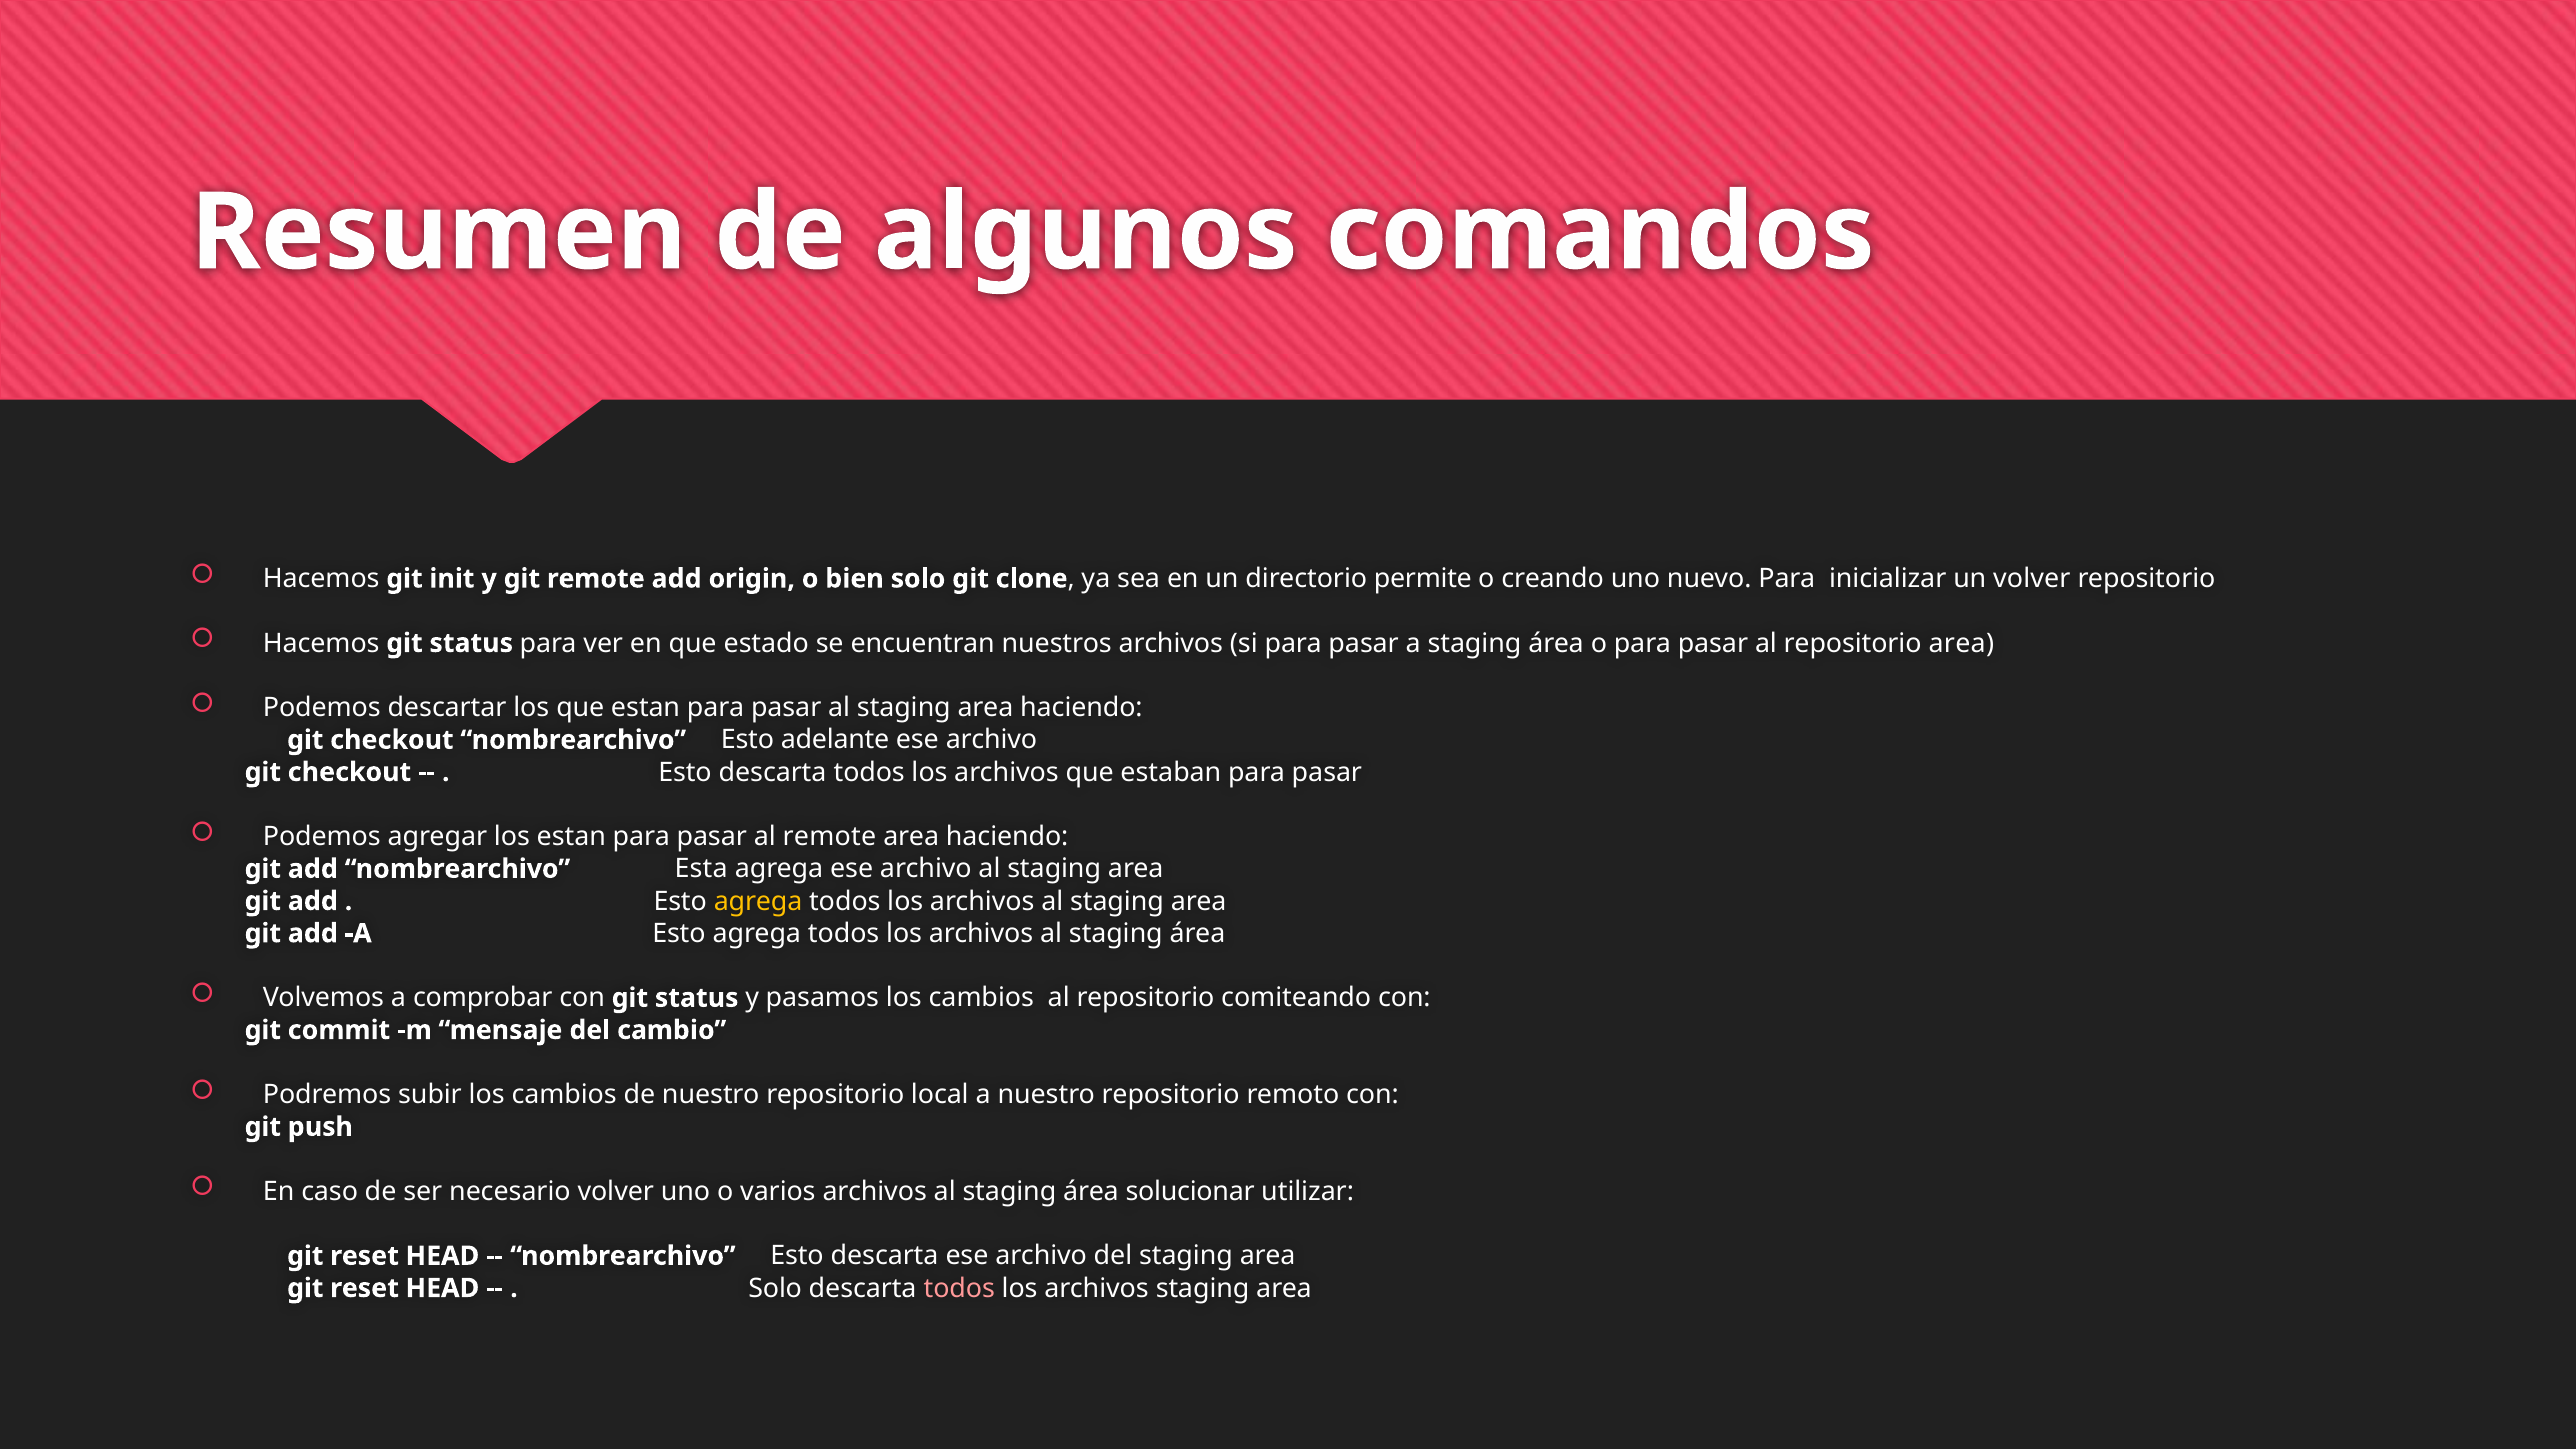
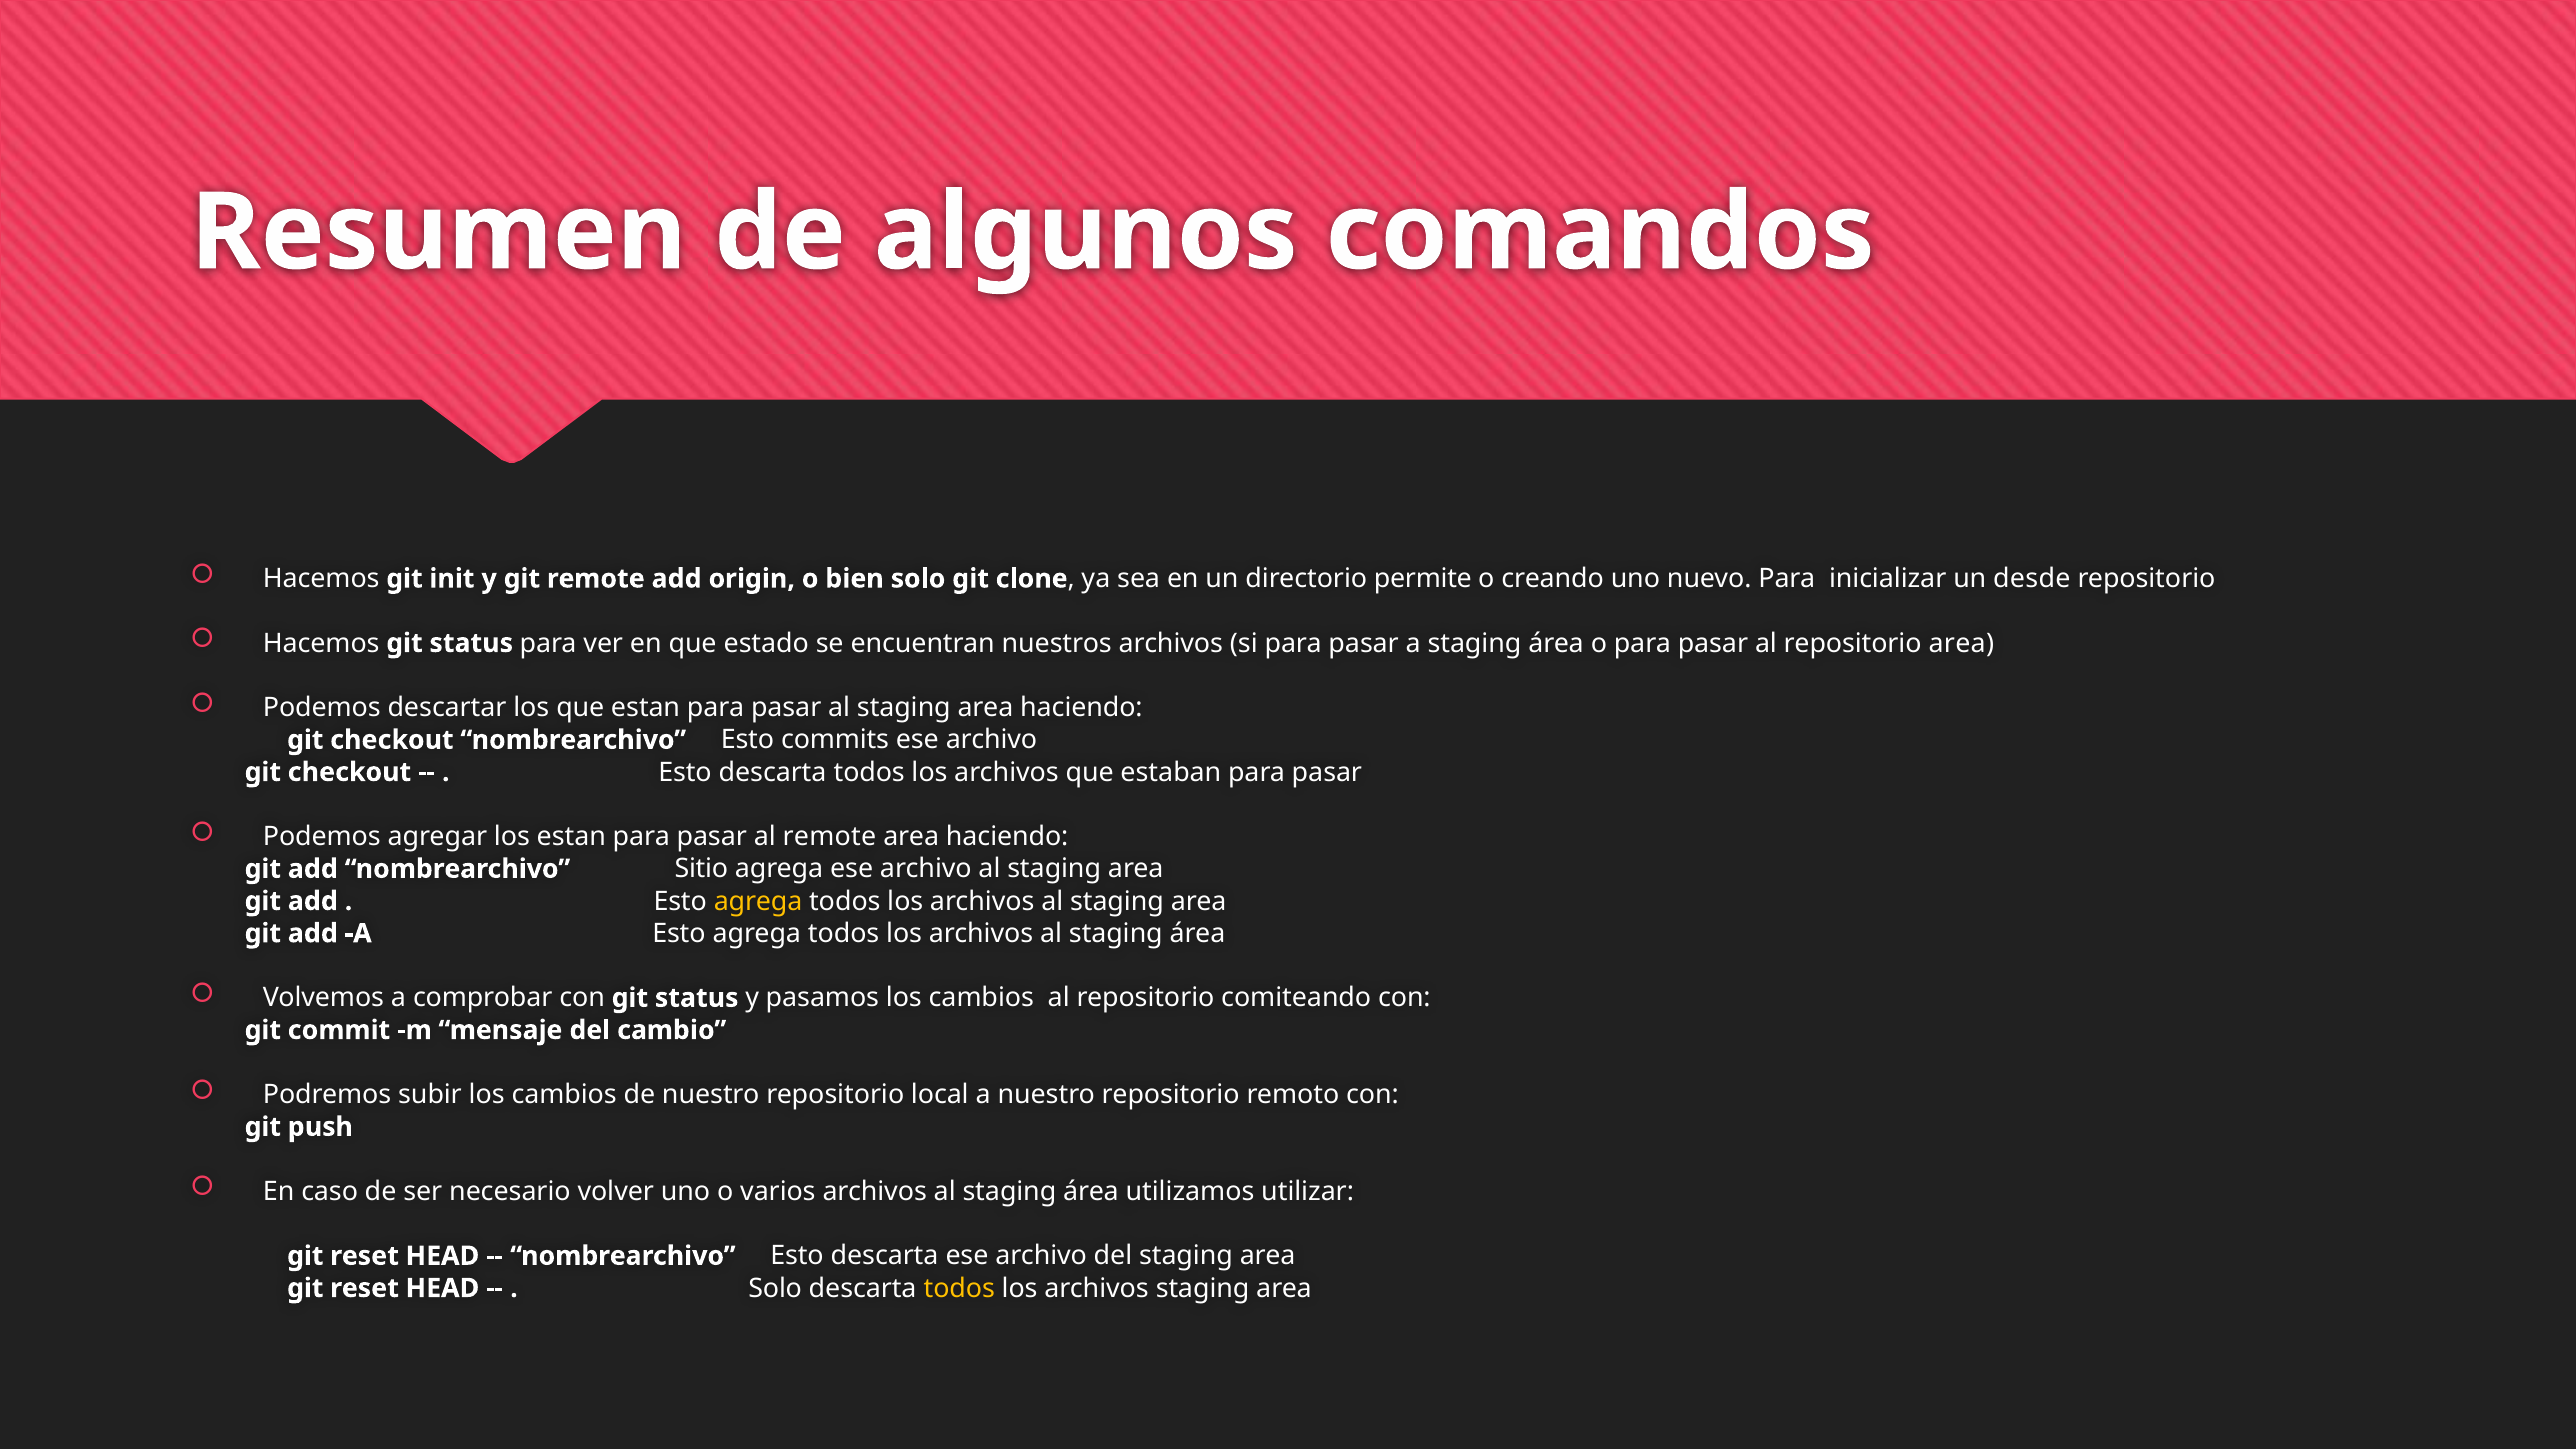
un volver: volver -> desde
adelante: adelante -> commits
Esta: Esta -> Sitio
solucionar: solucionar -> utilizamos
todos at (959, 1288) colour: pink -> yellow
